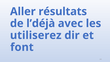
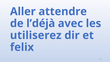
résultats: résultats -> attendre
font: font -> felix
